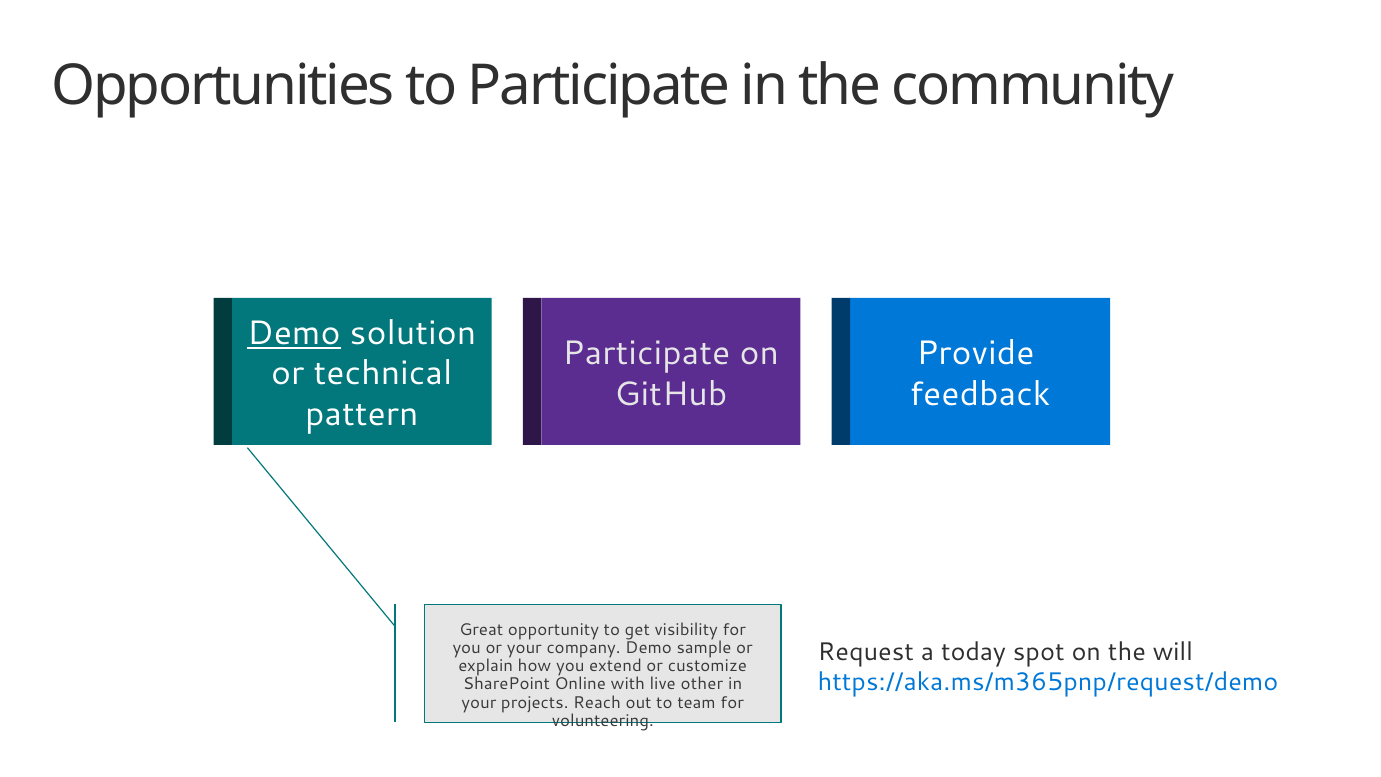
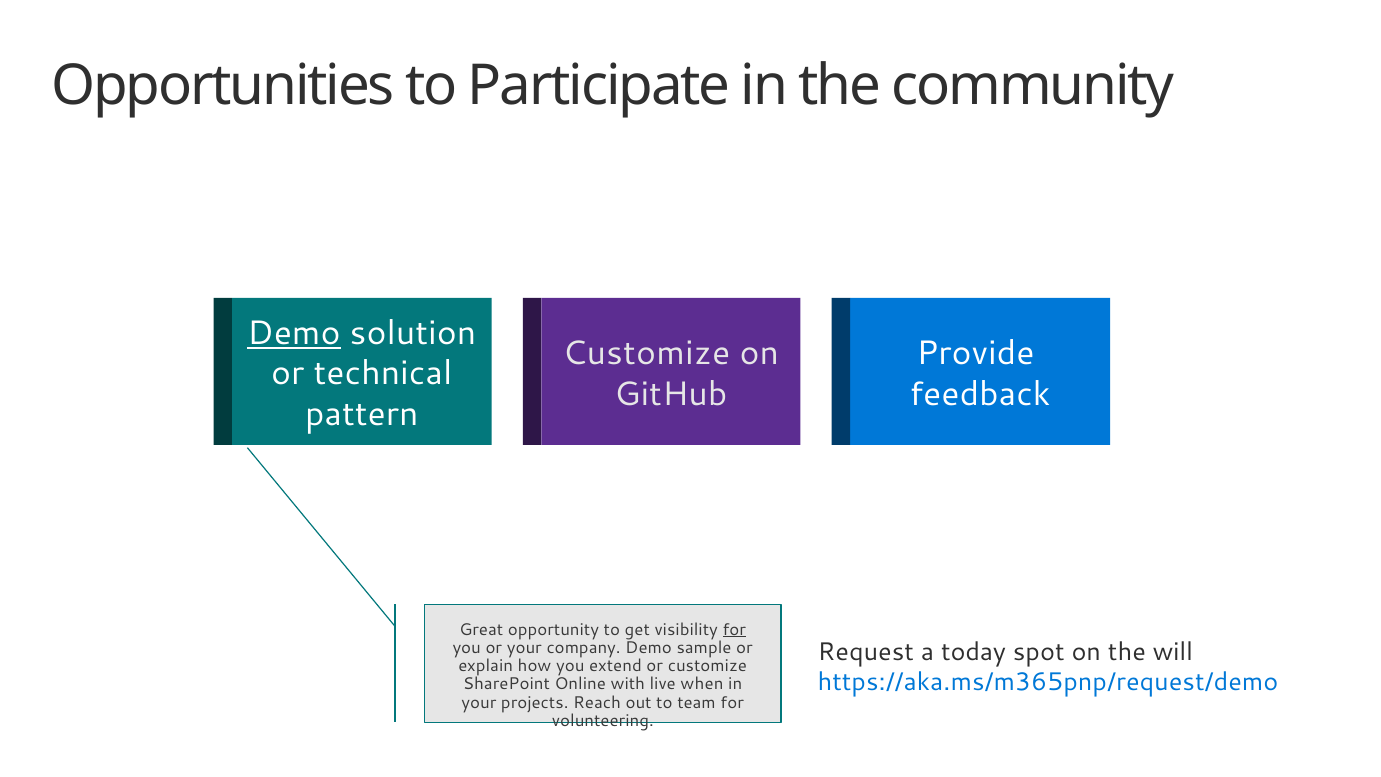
Participate at (646, 353): Participate -> Customize
for at (734, 629) underline: none -> present
other: other -> when
